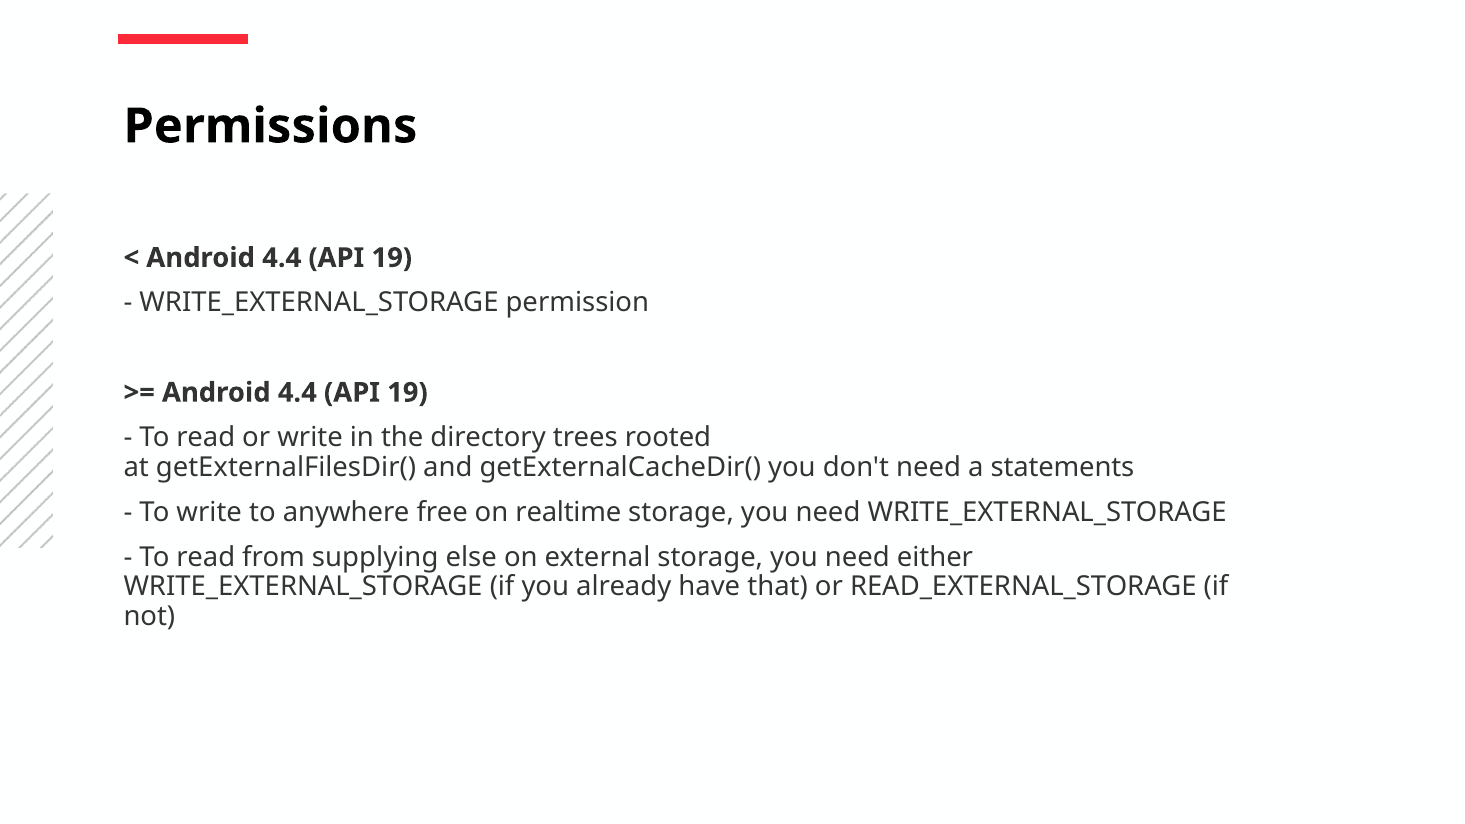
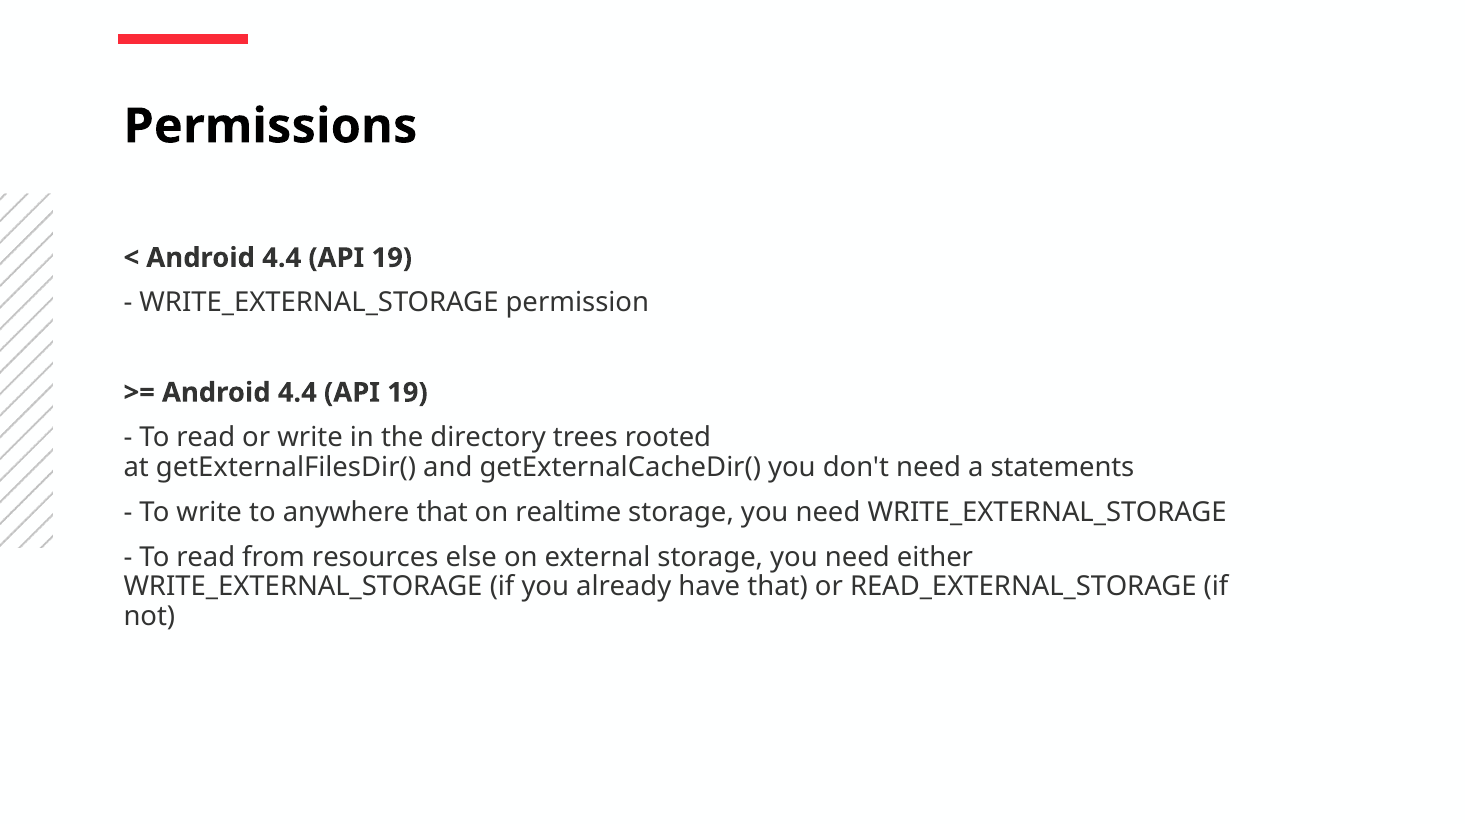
anywhere free: free -> that
supplying: supplying -> resources
